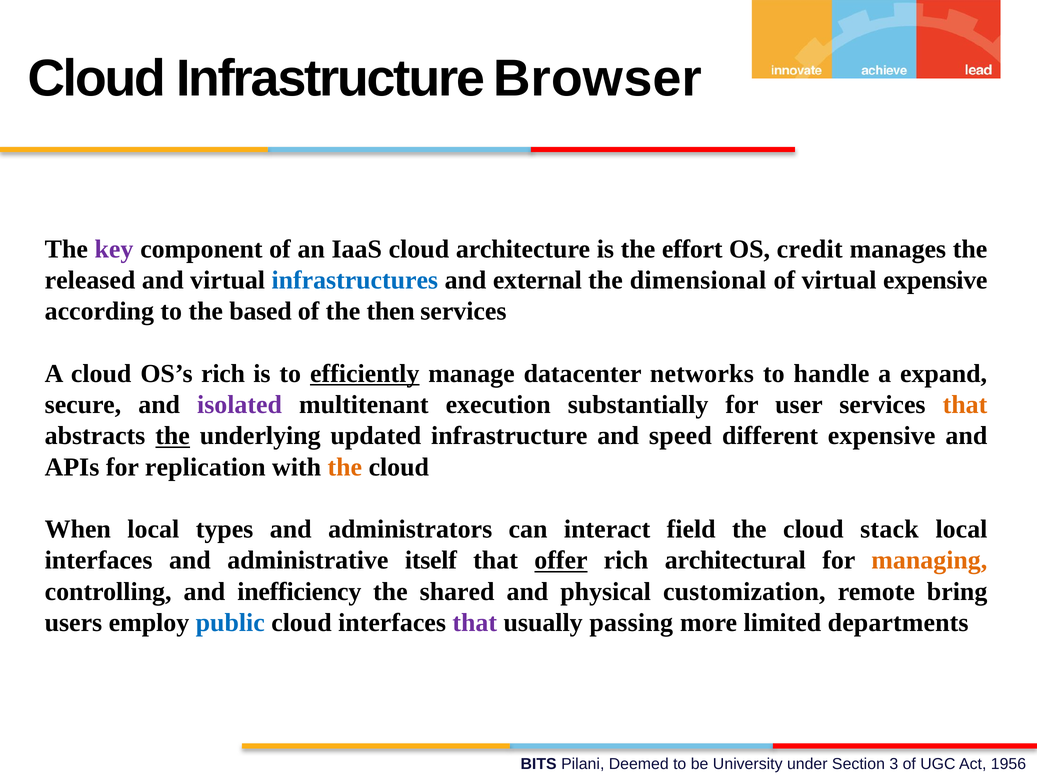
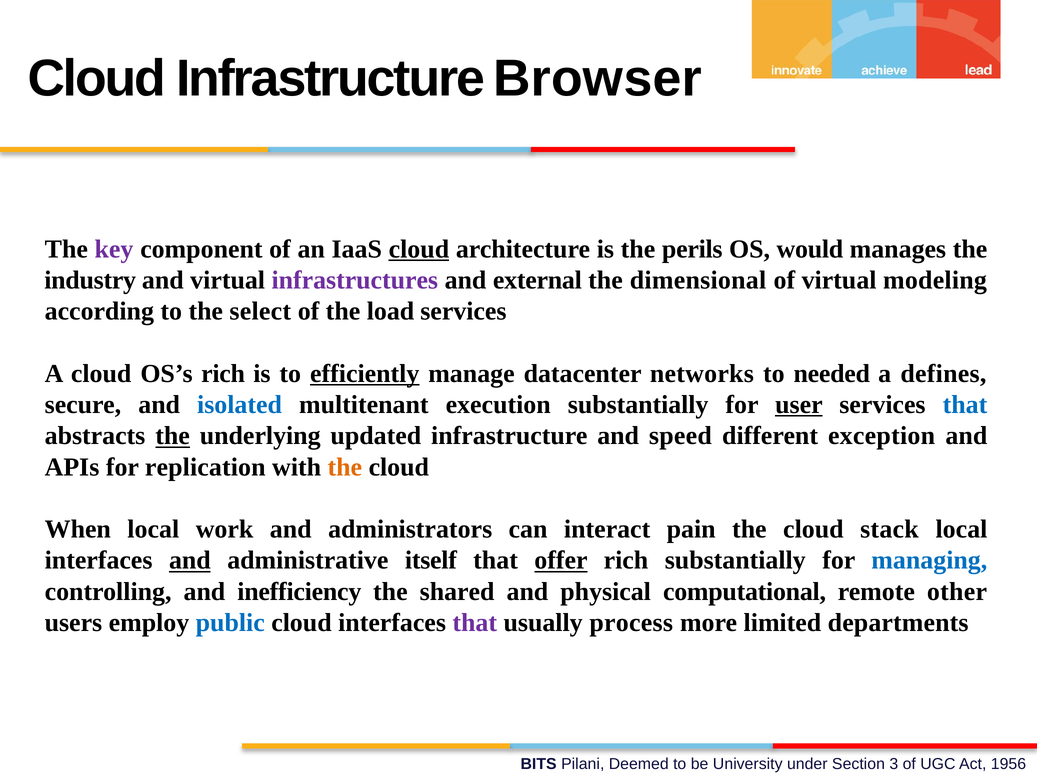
cloud at (419, 249) underline: none -> present
effort: effort -> perils
credit: credit -> would
released: released -> industry
infrastructures colour: blue -> purple
virtual expensive: expensive -> modeling
based: based -> select
then: then -> load
handle: handle -> needed
expand: expand -> defines
isolated colour: purple -> blue
user underline: none -> present
that at (965, 405) colour: orange -> blue
different expensive: expensive -> exception
types: types -> work
field: field -> pain
and at (190, 560) underline: none -> present
rich architectural: architectural -> substantially
managing colour: orange -> blue
customization: customization -> computational
bring: bring -> other
passing: passing -> process
